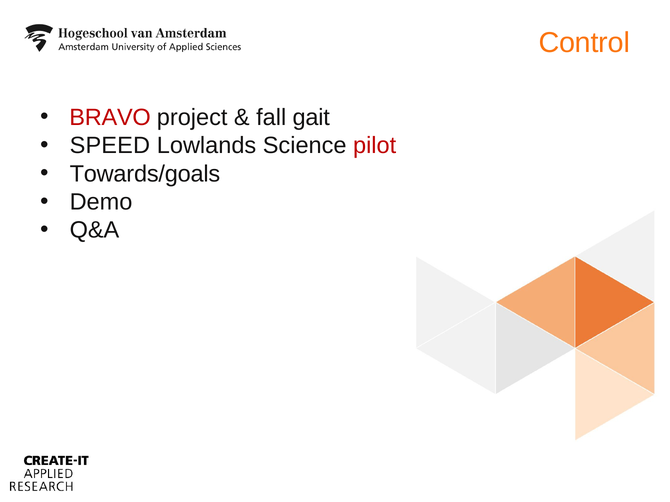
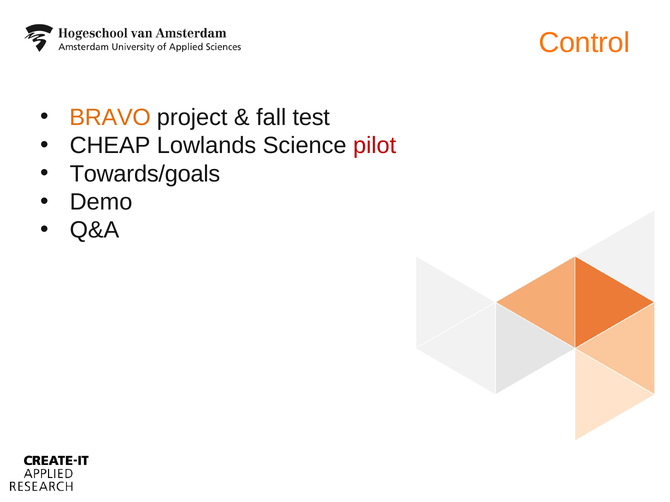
BRAVO colour: red -> orange
gait: gait -> test
SPEED: SPEED -> CHEAP
